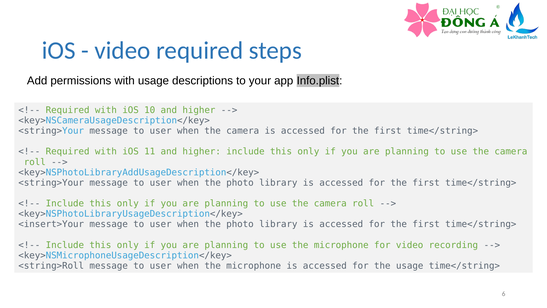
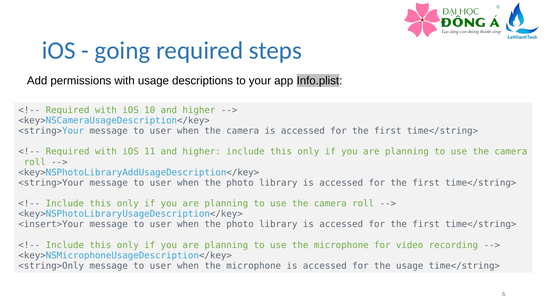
video at (123, 51): video -> going
<string>Roll: <string>Roll -> <string>Only
